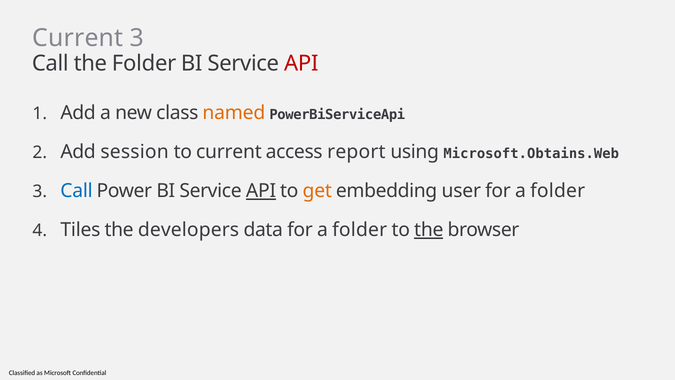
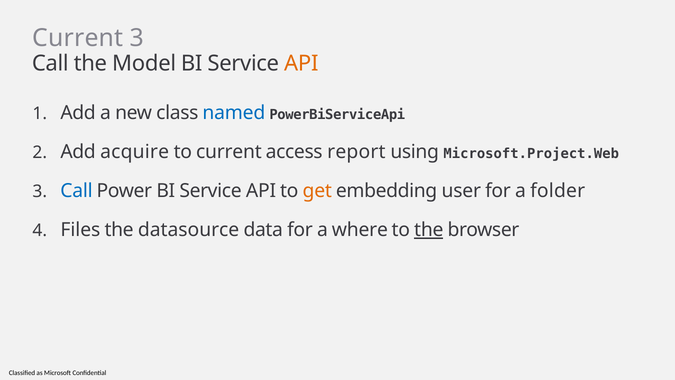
the Folder: Folder -> Model
API at (301, 63) colour: red -> orange
named colour: orange -> blue
session: session -> acquire
Microsoft.Obtains.Web: Microsoft.Obtains.Web -> Microsoft.Project.Web
API at (261, 191) underline: present -> none
Tiles: Tiles -> Files
developers: developers -> datasource
data for a folder: folder -> where
